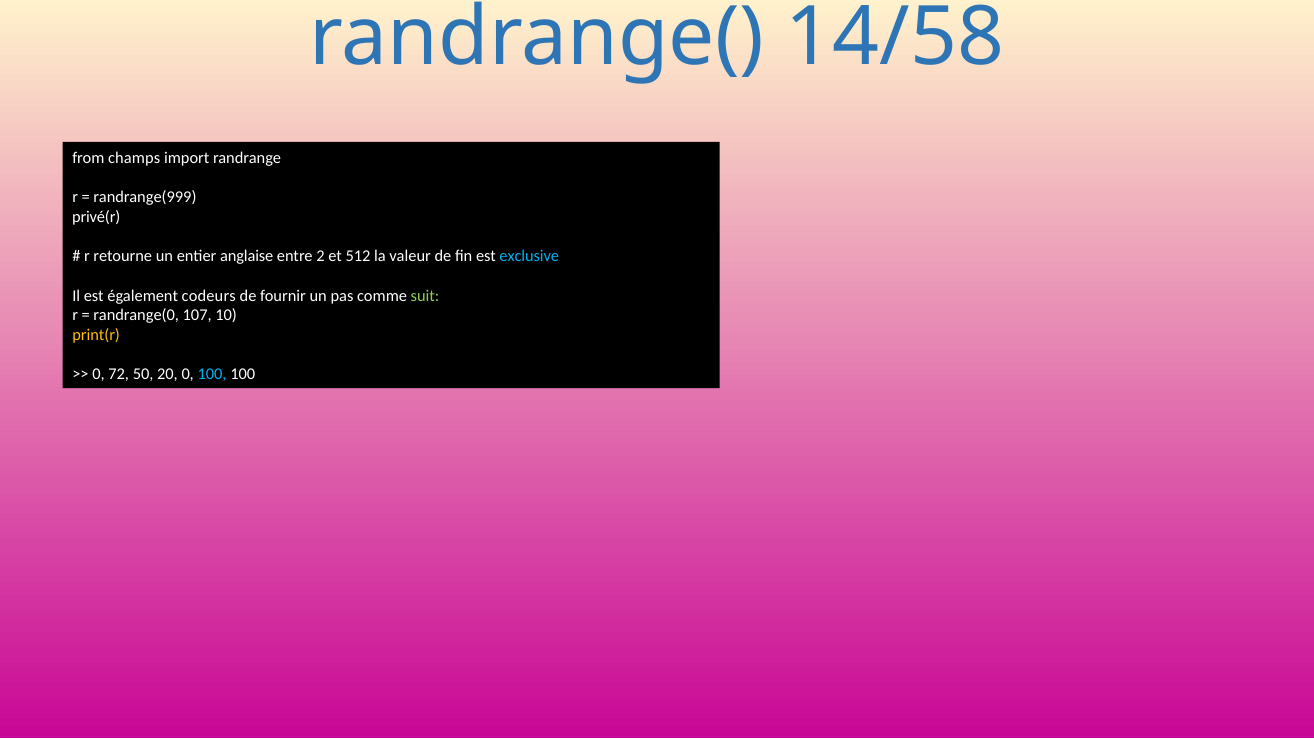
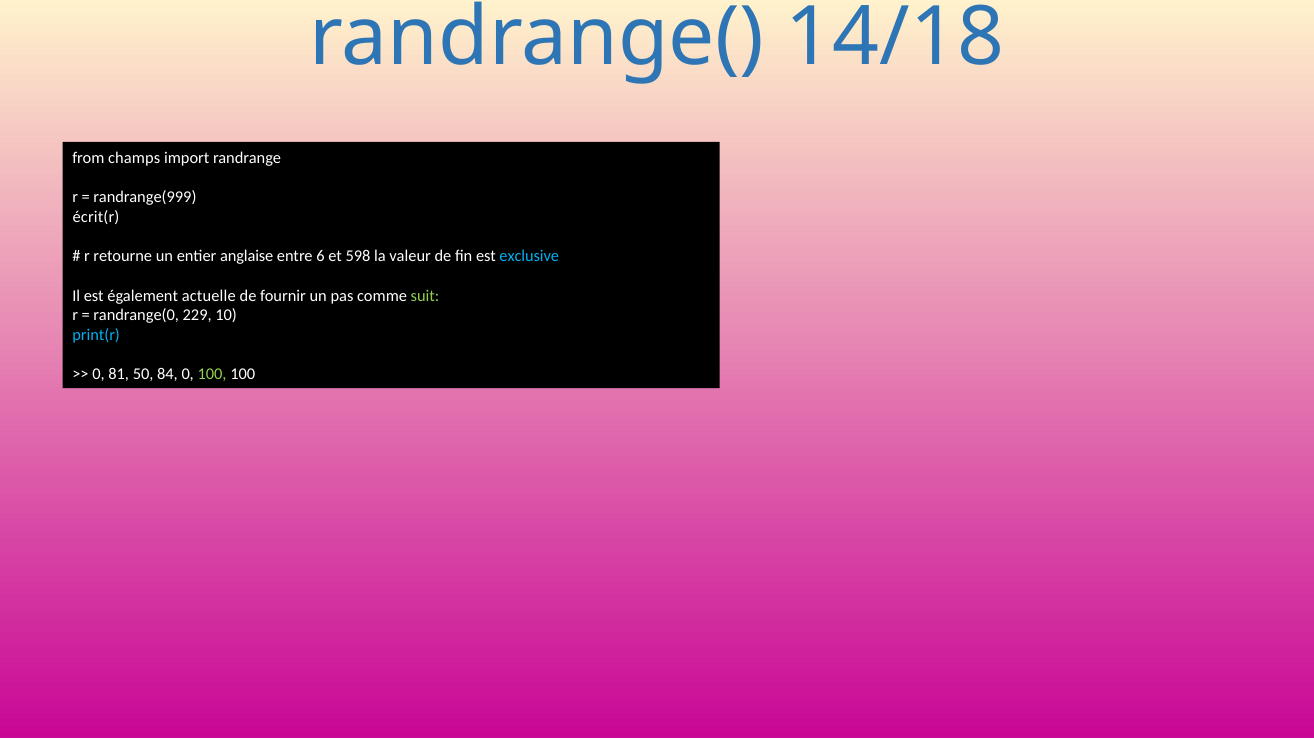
14/58: 14/58 -> 14/18
privé(r: privé(r -> écrit(r
2: 2 -> 6
512: 512 -> 598
codeurs: codeurs -> actuelle
107: 107 -> 229
print(r colour: yellow -> light blue
72: 72 -> 81
20: 20 -> 84
100 at (212, 375) colour: light blue -> light green
